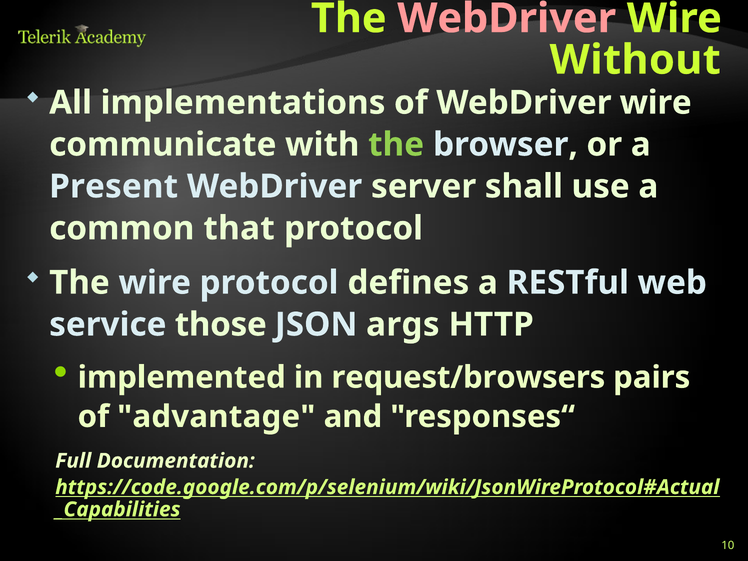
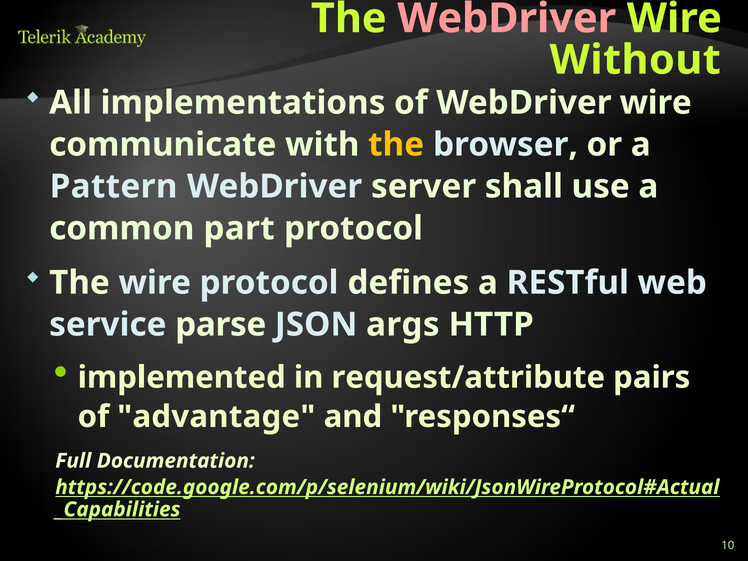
the at (396, 145) colour: light green -> yellow
Present: Present -> Pattern
that: that -> part
those: those -> parse
request/browsers: request/browsers -> request/attribute
